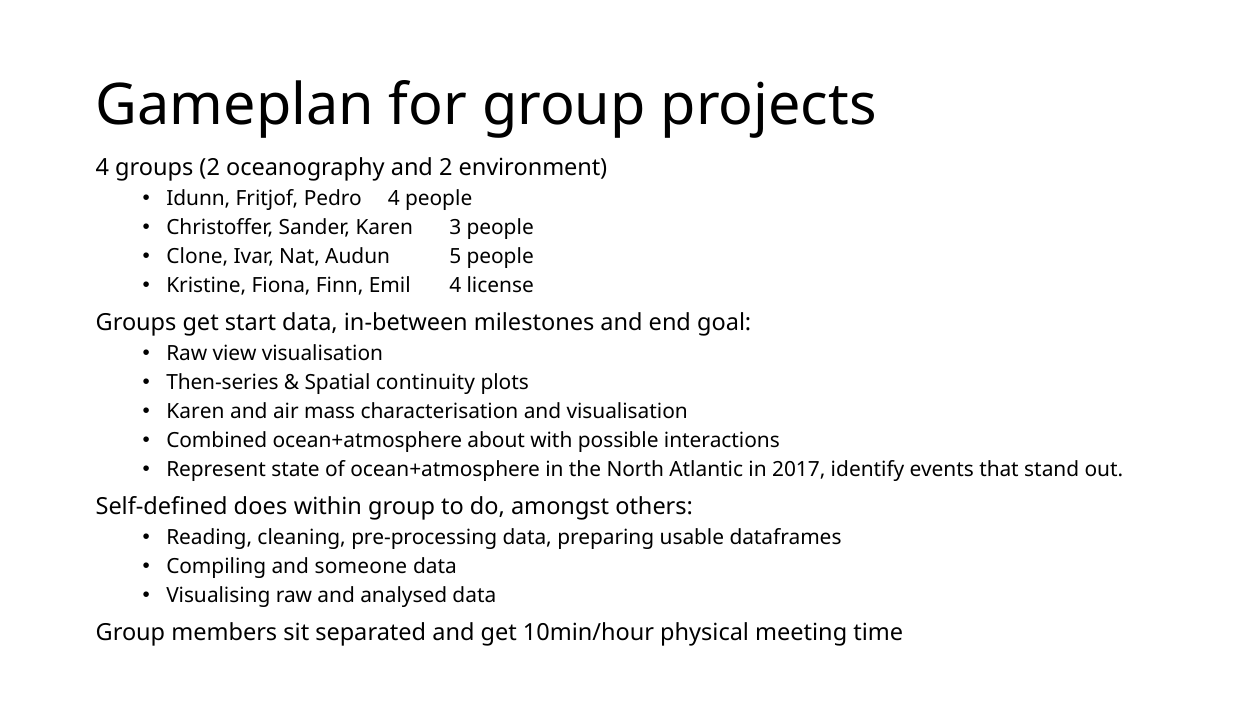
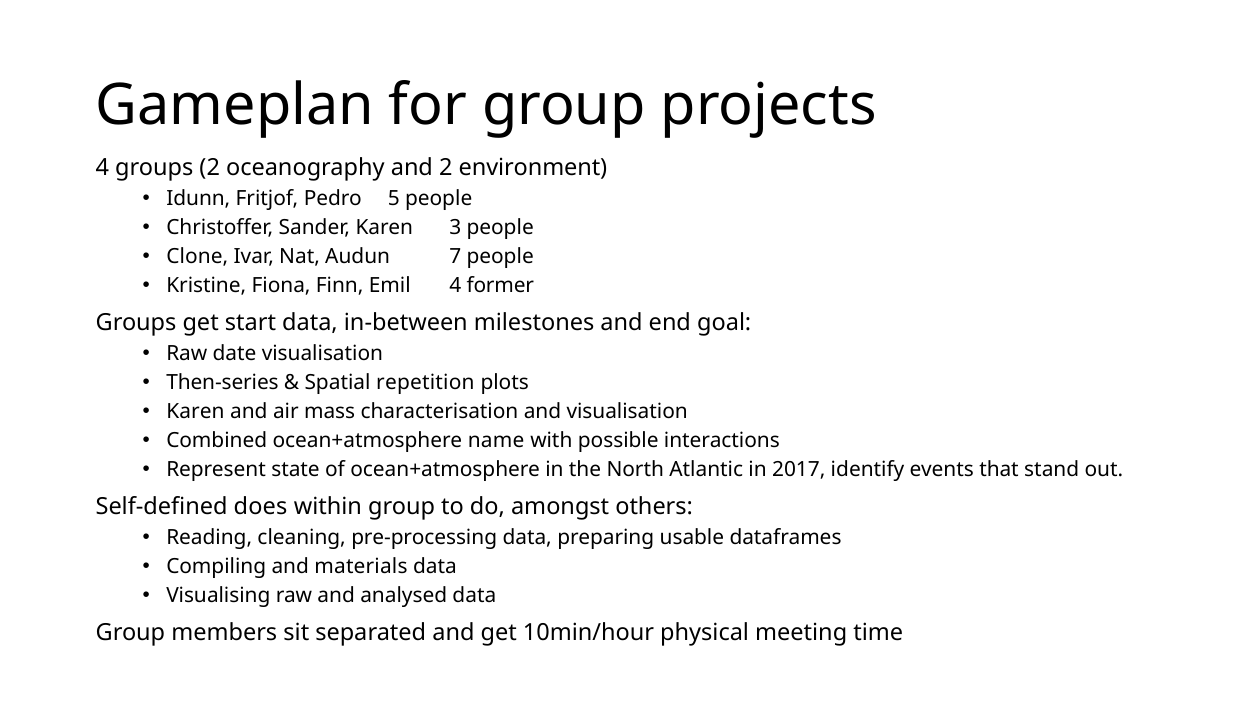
Pedro 4: 4 -> 5
5: 5 -> 7
license: license -> former
view: view -> date
continuity: continuity -> repetition
about: about -> name
someone: someone -> materials
